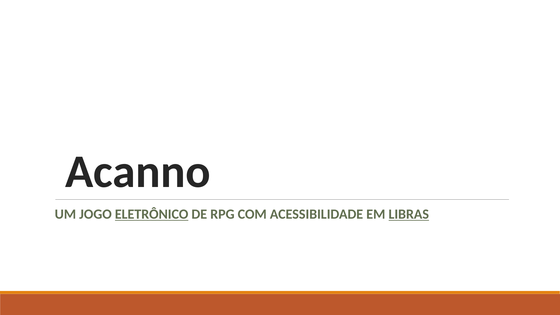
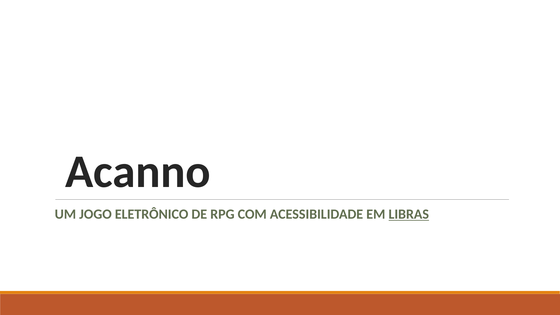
ELETRÔNICO underline: present -> none
